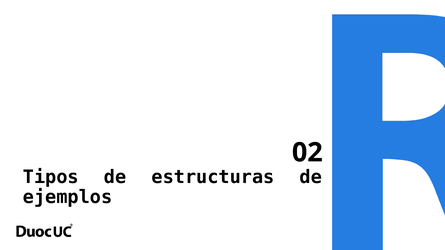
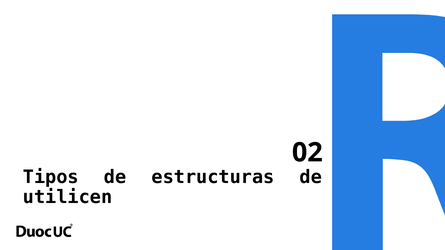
ejemplos: ejemplos -> utilicen
